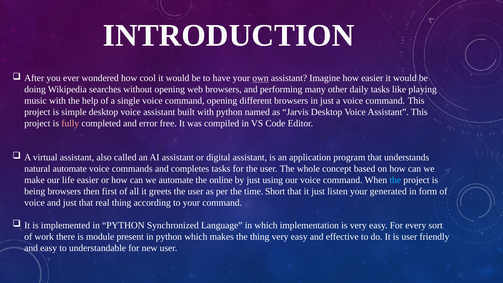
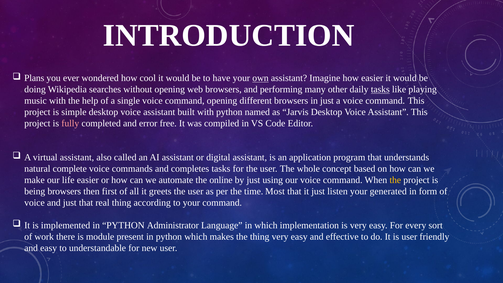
After: After -> Plans
tasks at (380, 89) underline: none -> present
natural automate: automate -> complete
the at (395, 180) colour: light blue -> yellow
Short: Short -> Most
Synchronized: Synchronized -> Administrator
